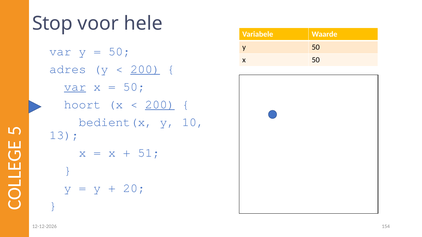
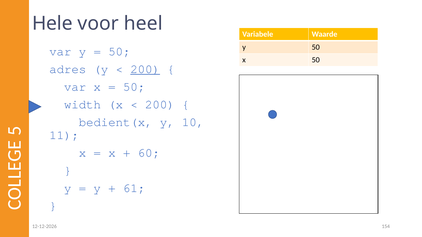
Stop: Stop -> Hele
hele: hele -> heel
var at (75, 87) underline: present -> none
hoort: hoort -> width
200 at (160, 105) underline: present -> none
13: 13 -> 11
51: 51 -> 60
20: 20 -> 61
